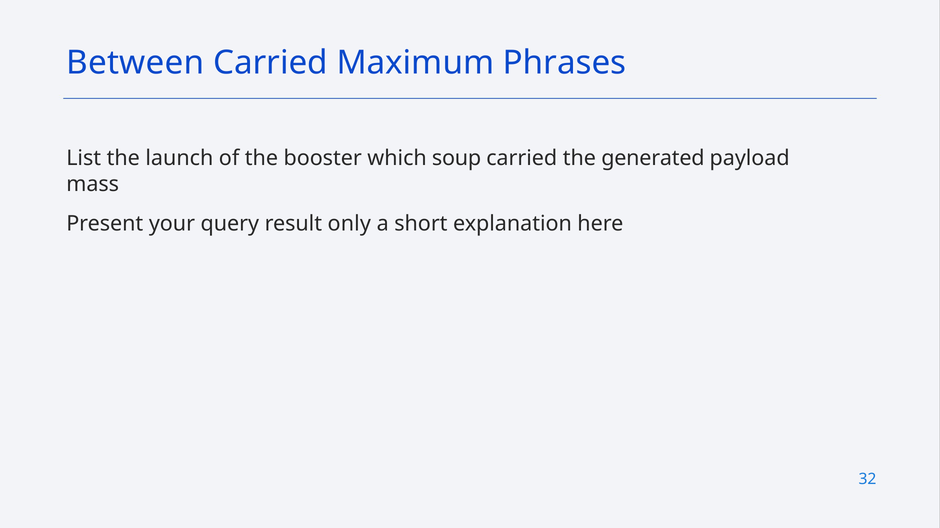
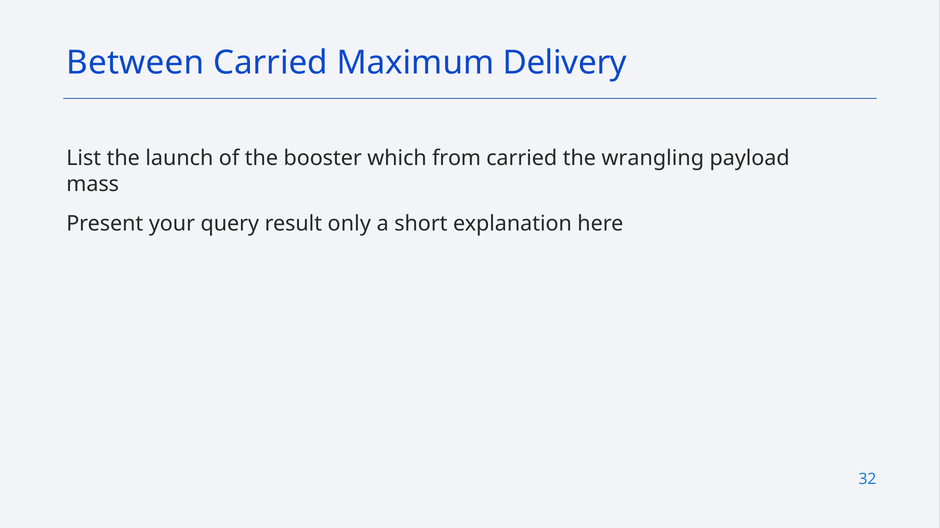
Phrases: Phrases -> Delivery
soup: soup -> from
generated: generated -> wrangling
